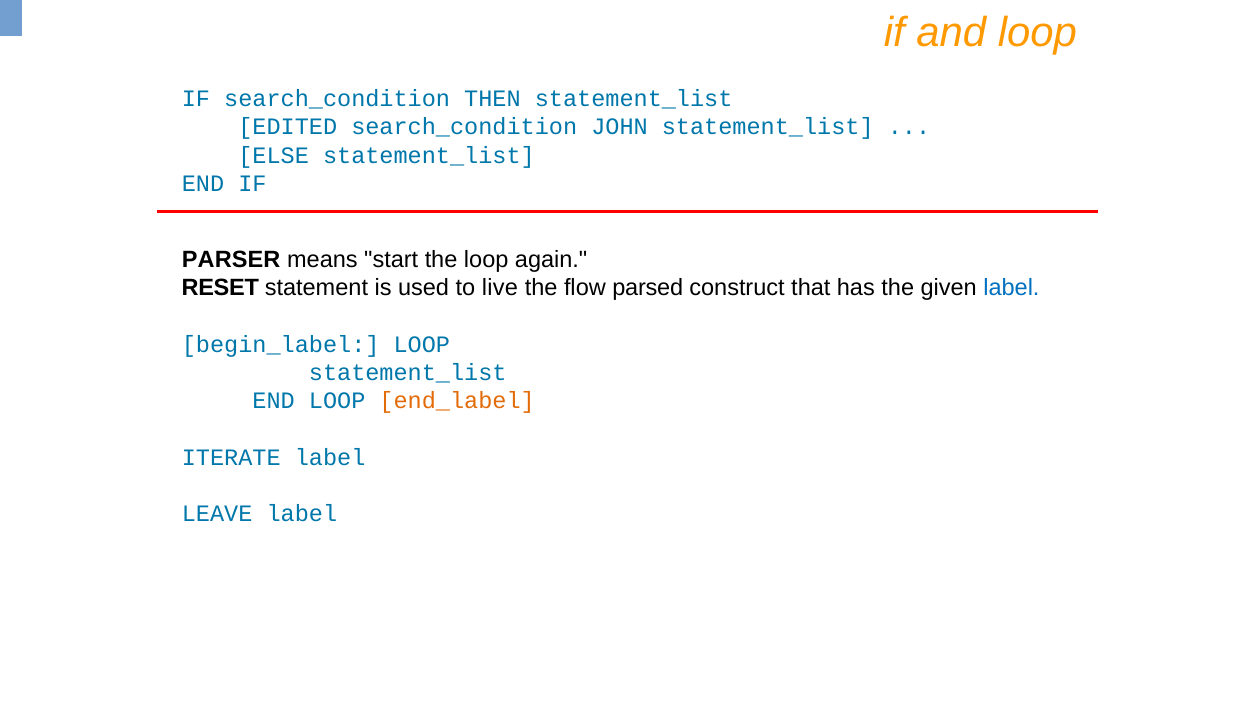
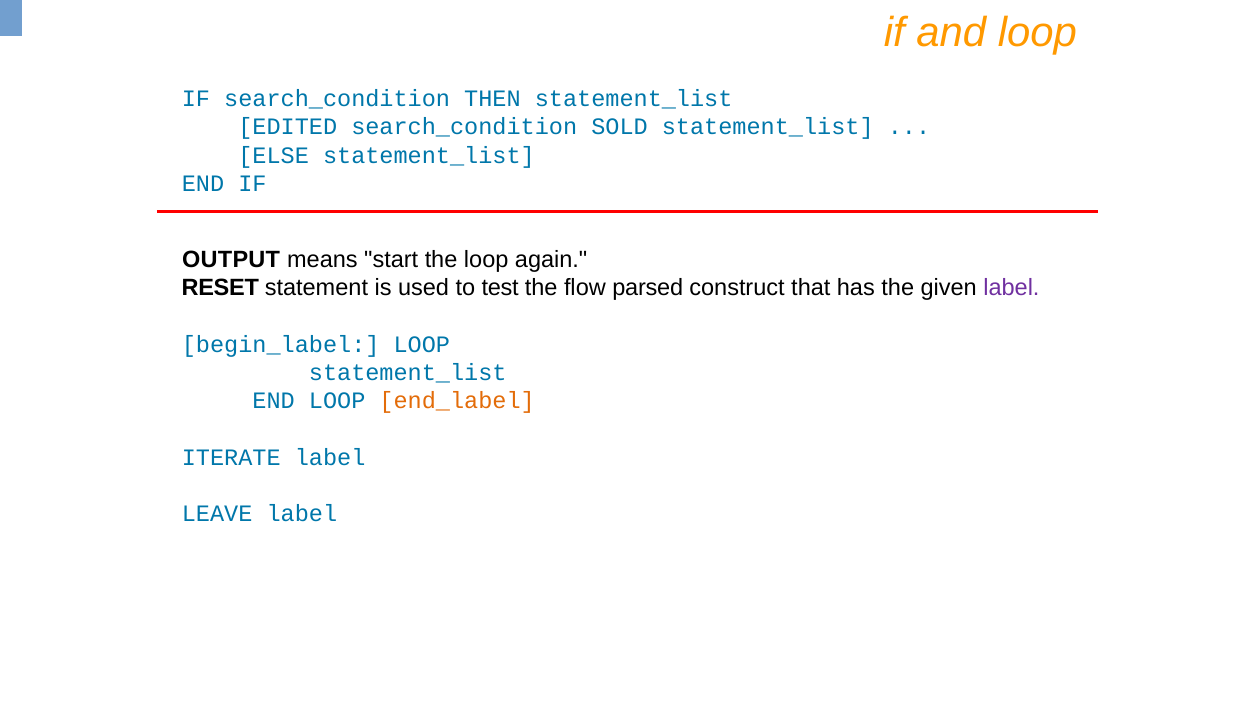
JOHN: JOHN -> SOLD
PARSER: PARSER -> OUTPUT
live: live -> test
label at (1011, 288) colour: blue -> purple
